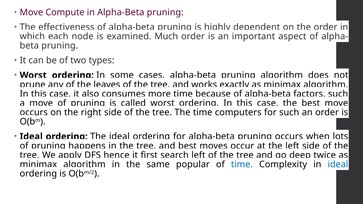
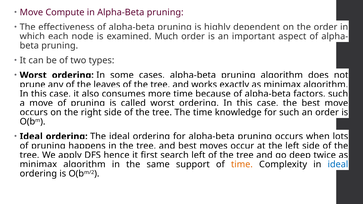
computers: computers -> knowledge
popular: popular -> support
time at (242, 165) colour: blue -> orange
